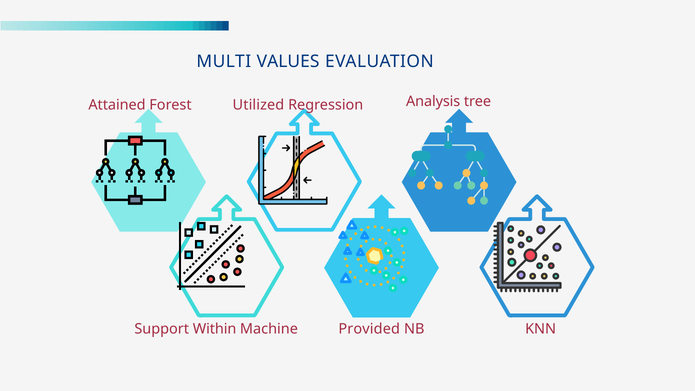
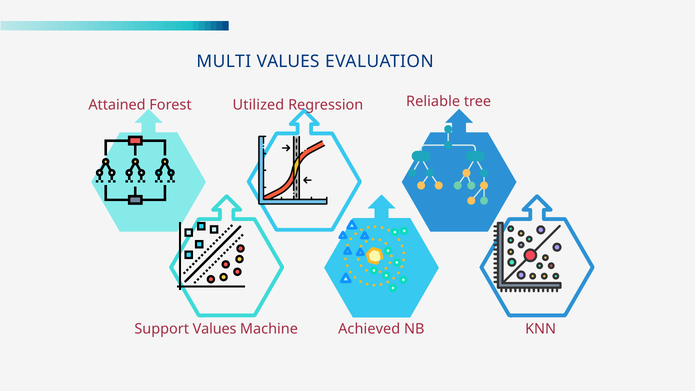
Analysis: Analysis -> Reliable
Support Within: Within -> Values
Provided: Provided -> Achieved
